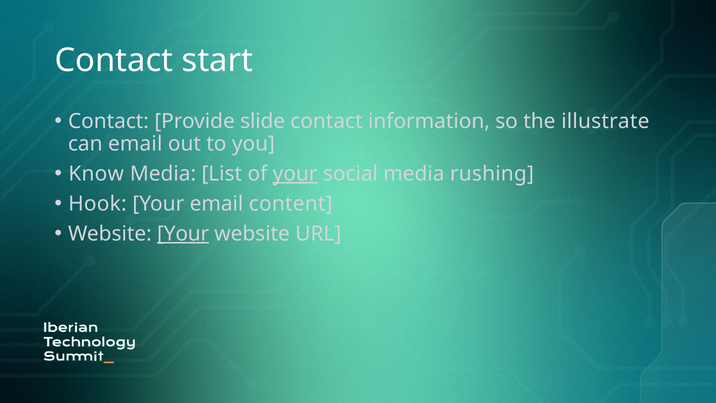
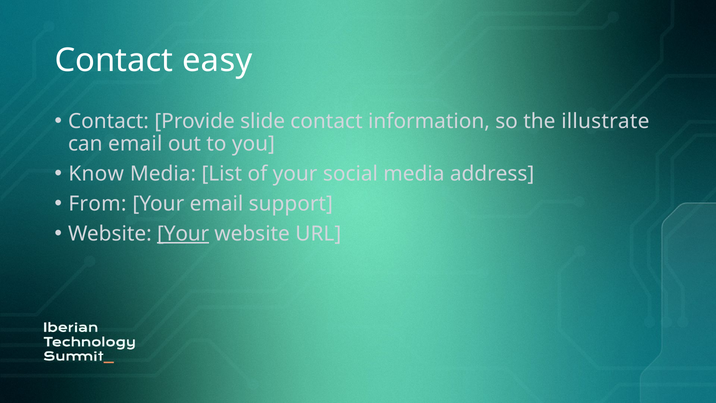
start: start -> easy
your at (295, 174) underline: present -> none
rushing: rushing -> address
Hook: Hook -> From
content: content -> support
